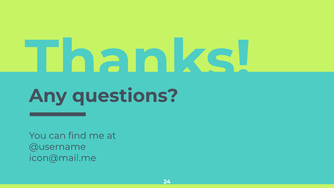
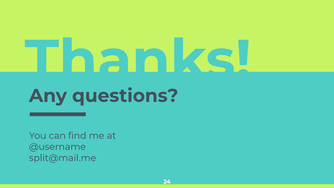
icon@mail.me: icon@mail.me -> split@mail.me
